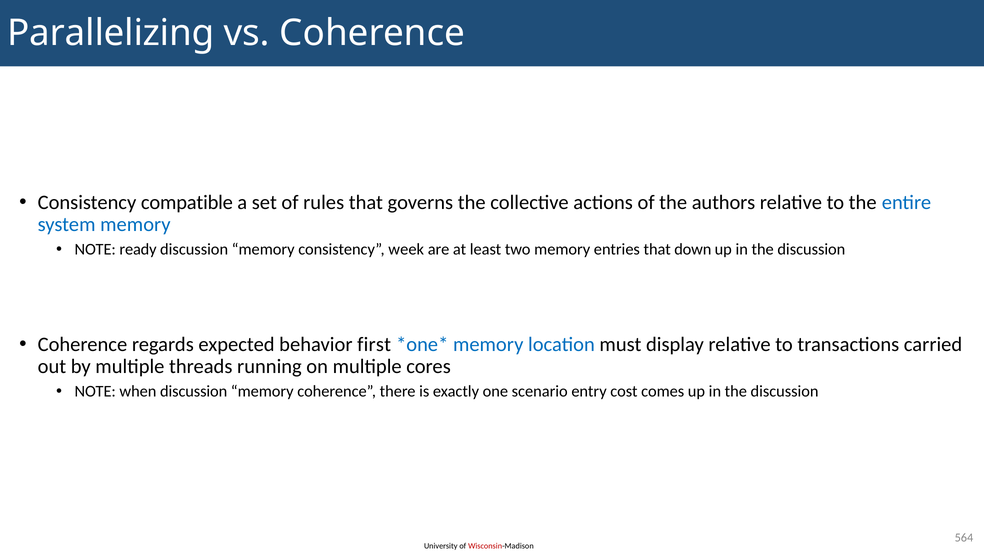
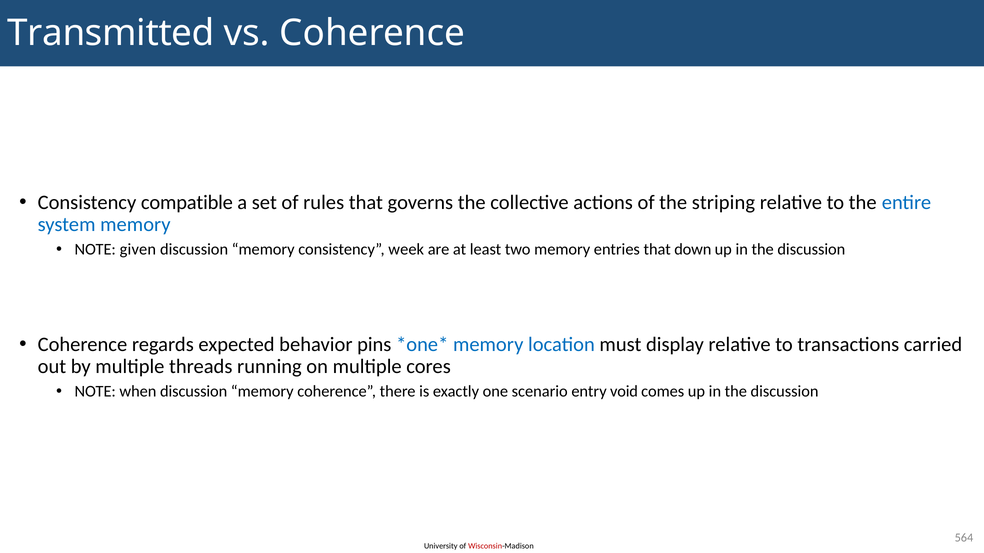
Parallelizing: Parallelizing -> Transmitted
authors: authors -> striping
ready: ready -> given
first: first -> pins
cost: cost -> void
